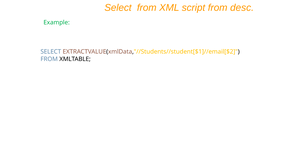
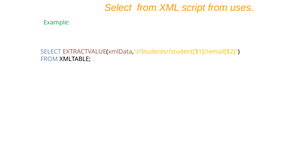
desc: desc -> uses
